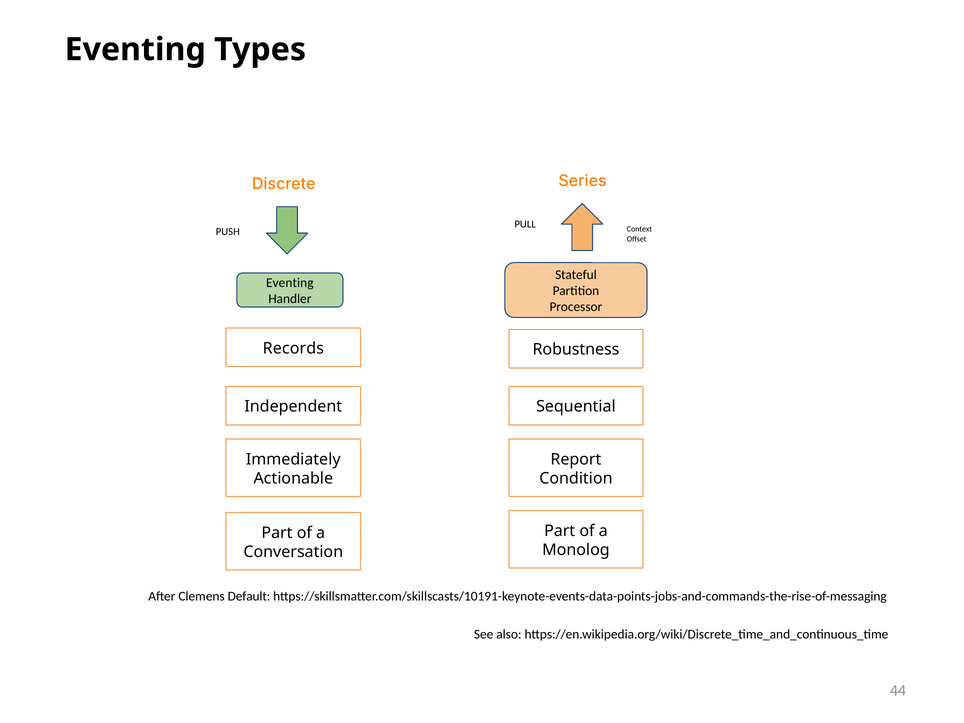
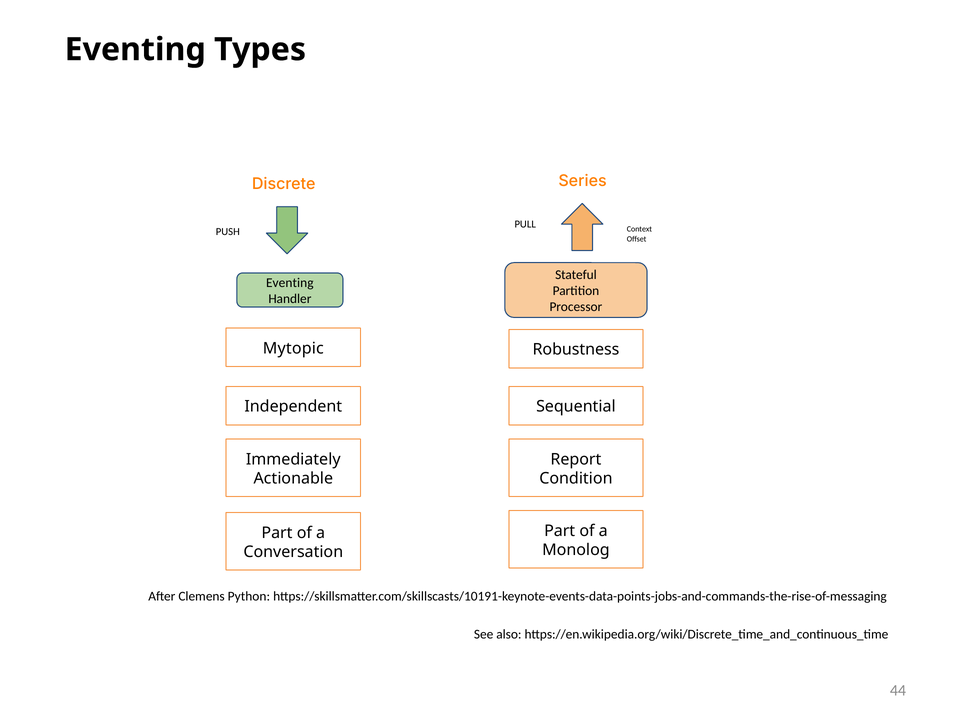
Records: Records -> Mytopic
Default: Default -> Python
